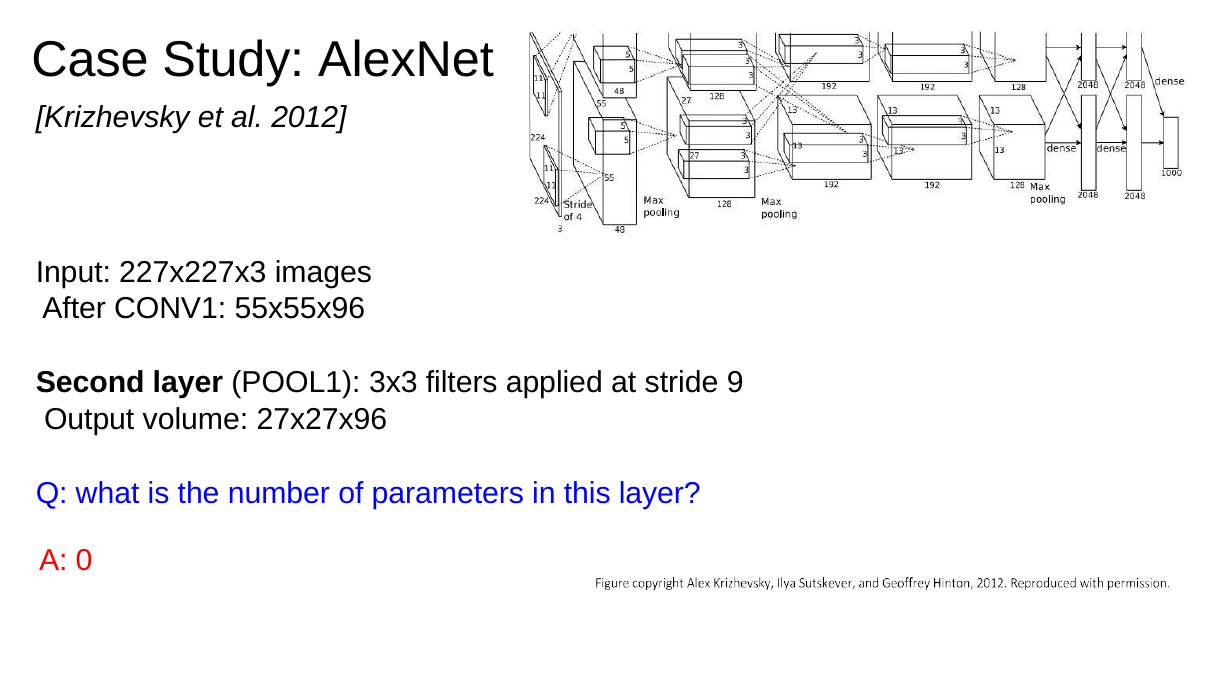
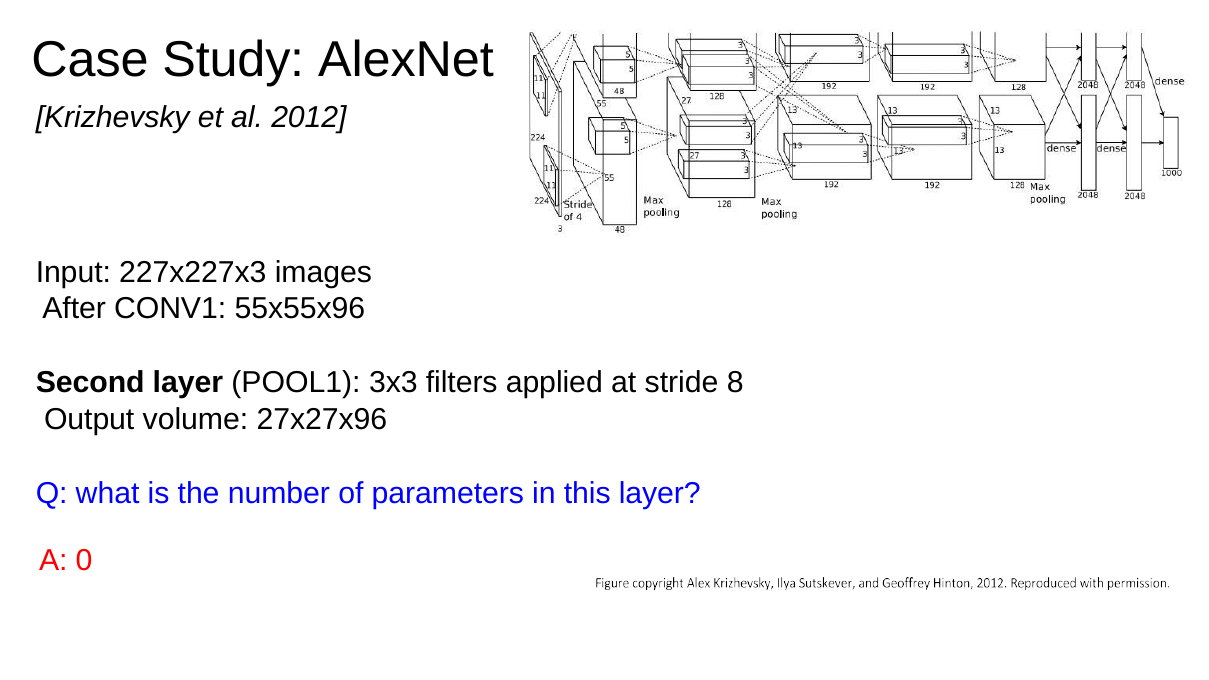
stride 9: 9 -> 8
